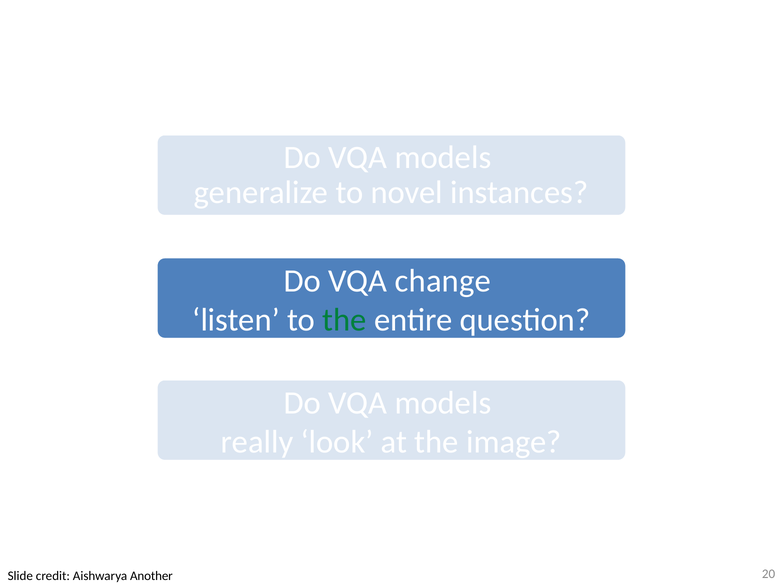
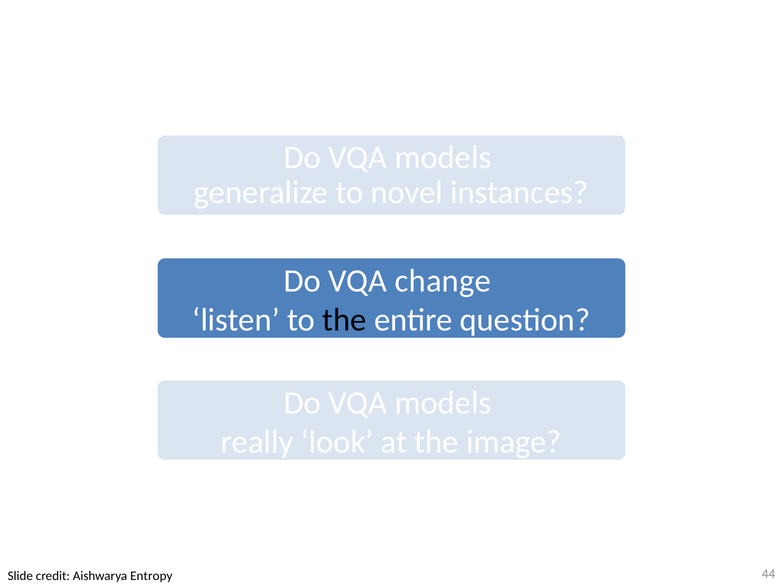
the at (345, 320) colour: green -> black
Another: Another -> Entropy
20: 20 -> 44
